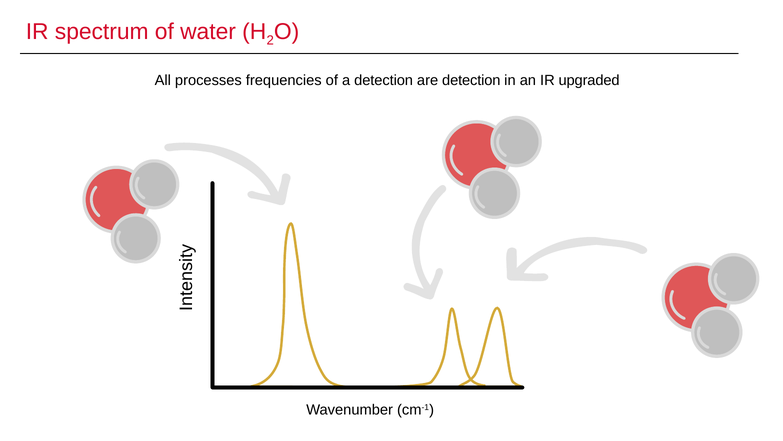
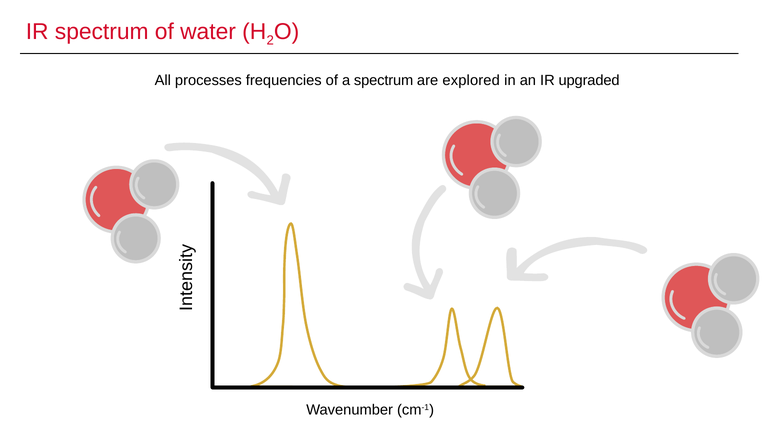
a detection: detection -> spectrum
are detection: detection -> explored
